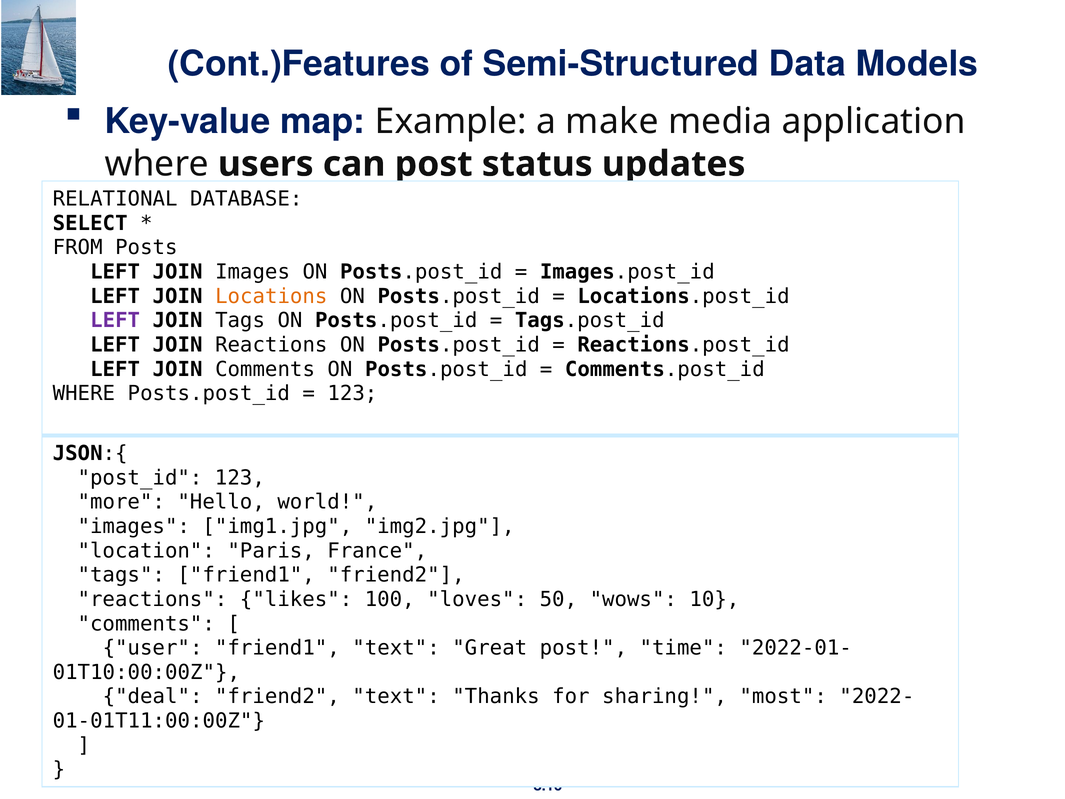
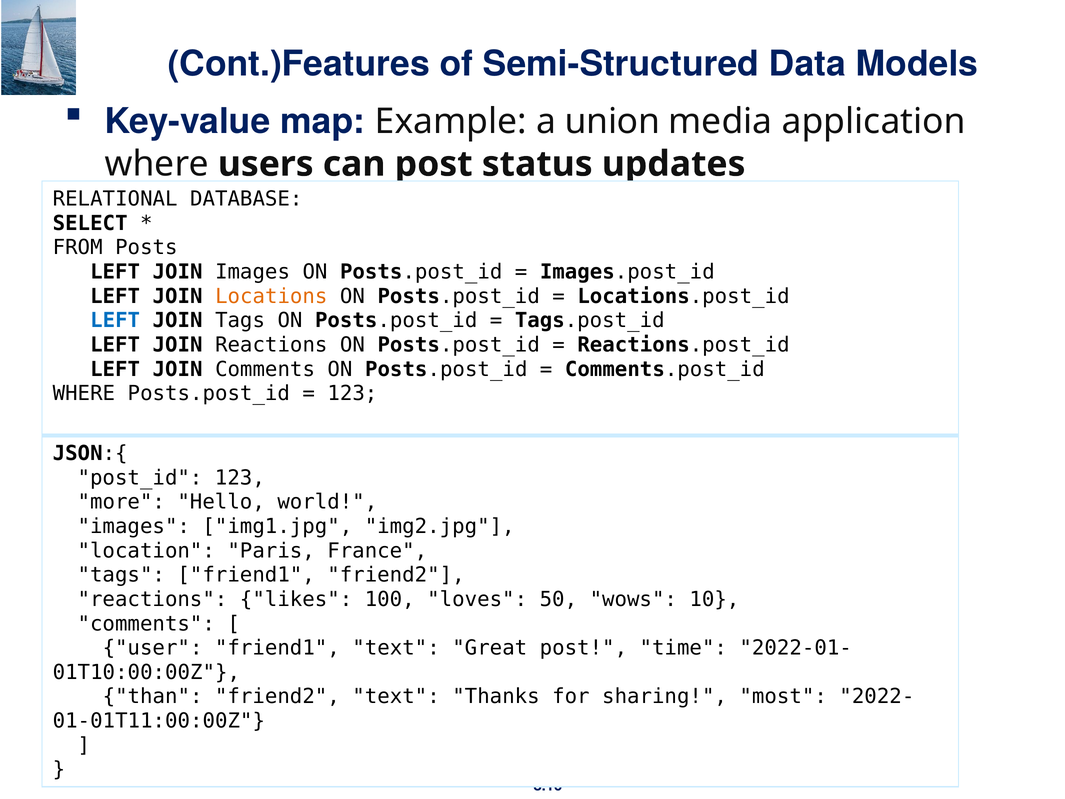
make: make -> union
LEFT at (115, 320) colour: purple -> blue
deal: deal -> than
